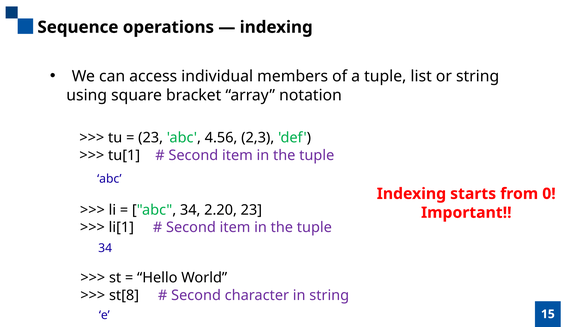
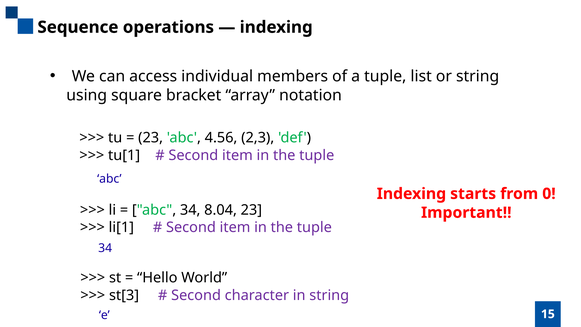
2.20: 2.20 -> 8.04
st[8: st[8 -> st[3
